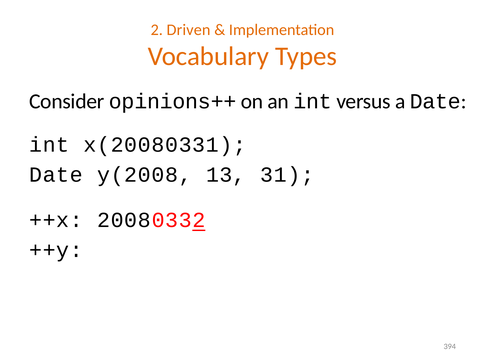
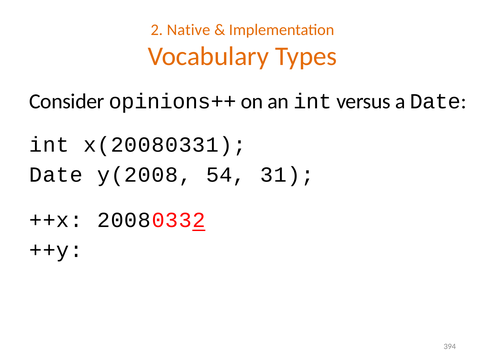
Driven: Driven -> Native
13: 13 -> 54
